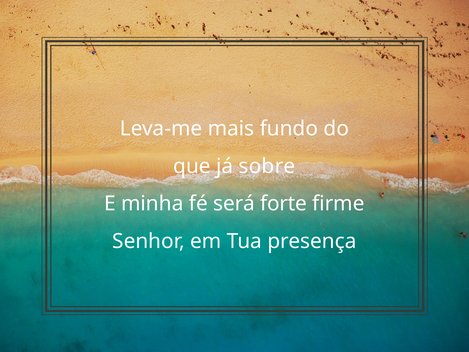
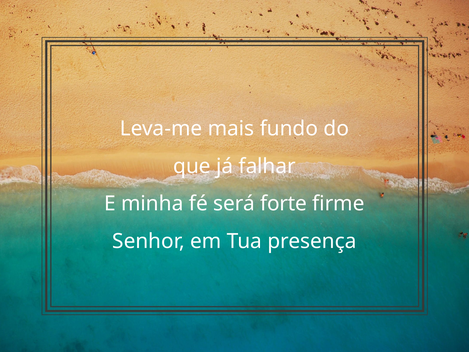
sobre: sobre -> falhar
